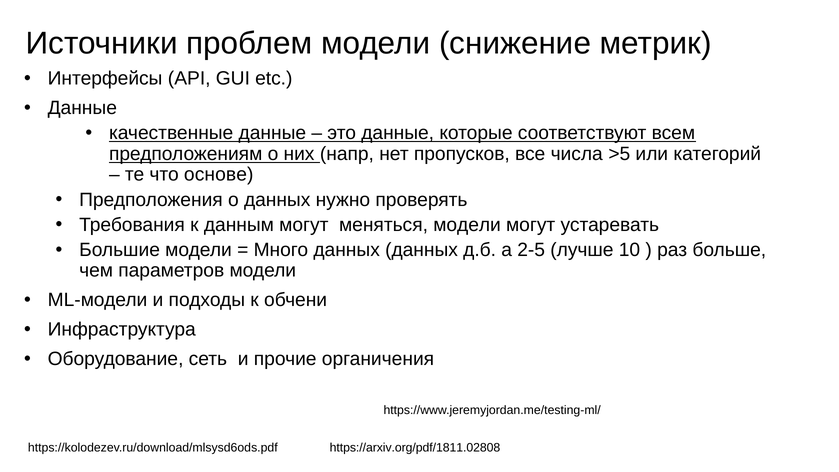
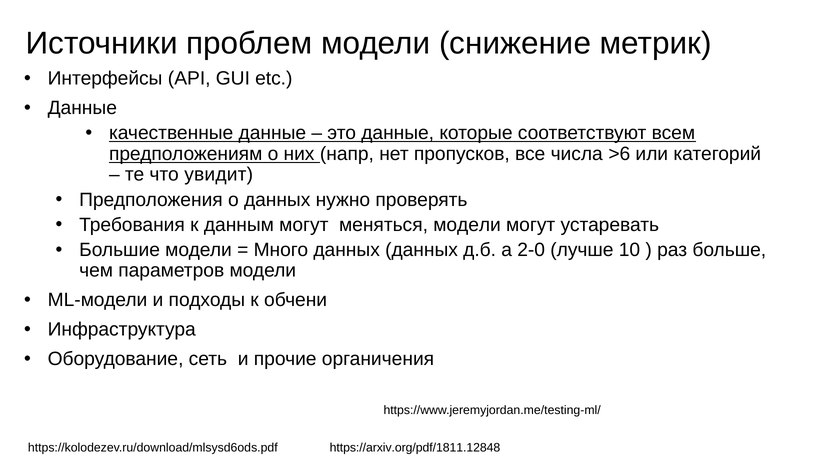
>5: >5 -> >6
основе: основе -> увидит
2-5: 2-5 -> 2-0
https://arxiv.org/pdf/1811.02808: https://arxiv.org/pdf/1811.02808 -> https://arxiv.org/pdf/1811.12848
